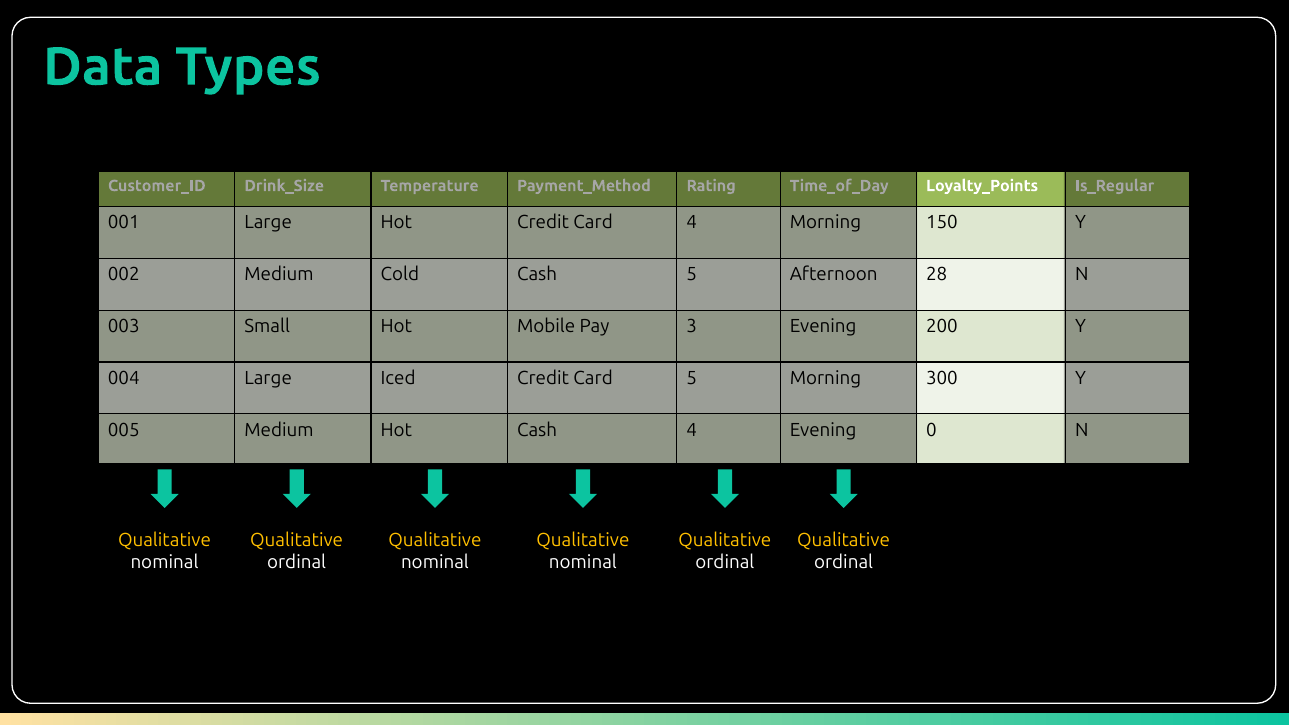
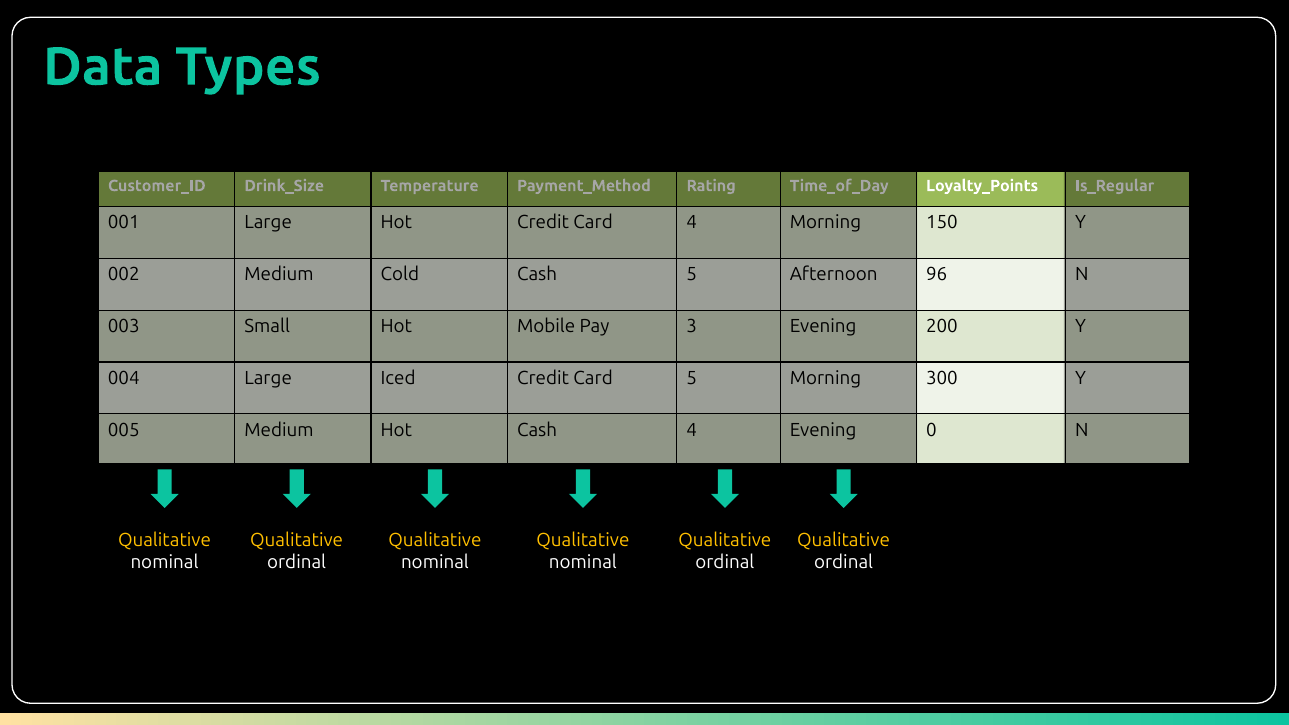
28: 28 -> 96
